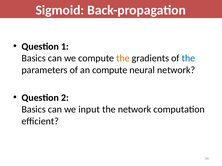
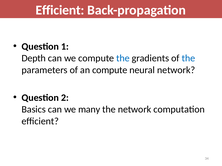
Sigmoid at (60, 10): Sigmoid -> Efficient
Basics at (34, 58): Basics -> Depth
the at (123, 58) colour: orange -> blue
input: input -> many
